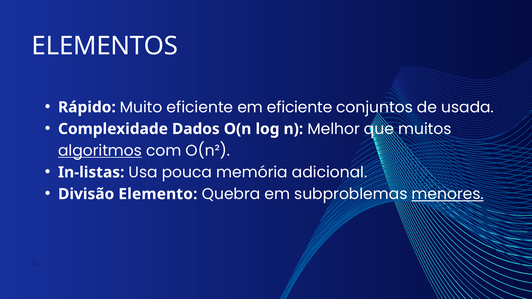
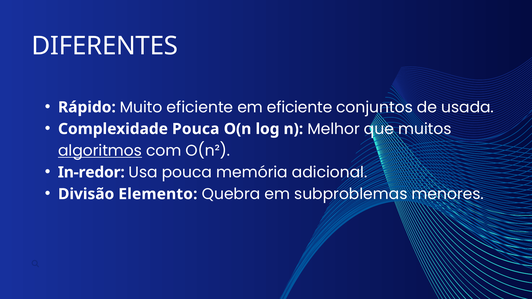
ELEMENTOS: ELEMENTOS -> DIFERENTES
Complexidade Dados: Dados -> Pouca
In-listas: In-listas -> In-redor
menores underline: present -> none
